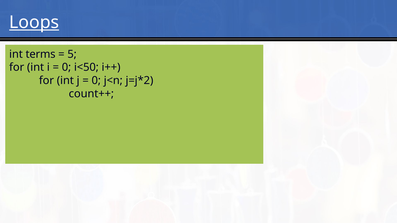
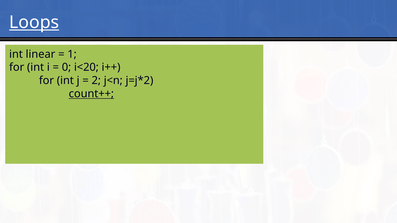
terms: terms -> linear
5: 5 -> 1
i<50: i<50 -> i<20
0 at (96, 81): 0 -> 2
count++ underline: none -> present
